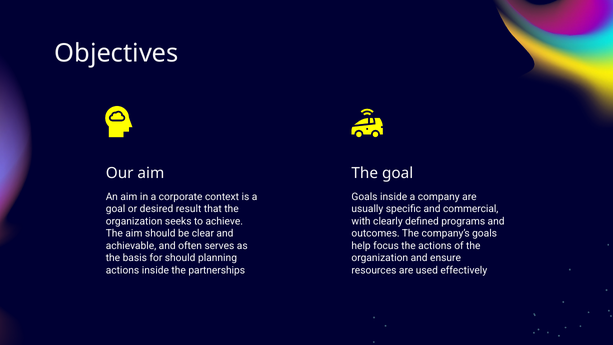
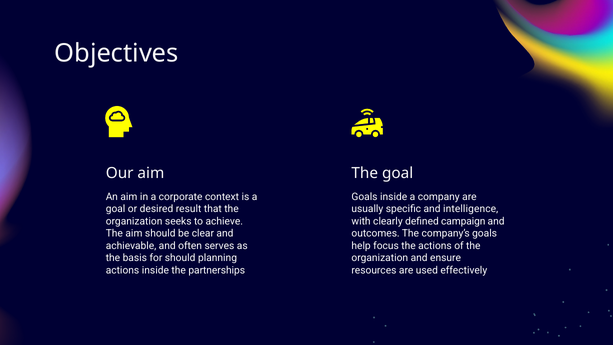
commercial: commercial -> intelligence
programs: programs -> campaign
